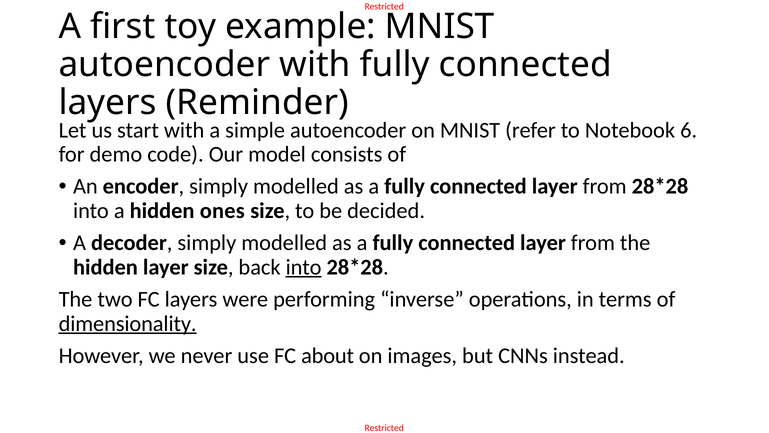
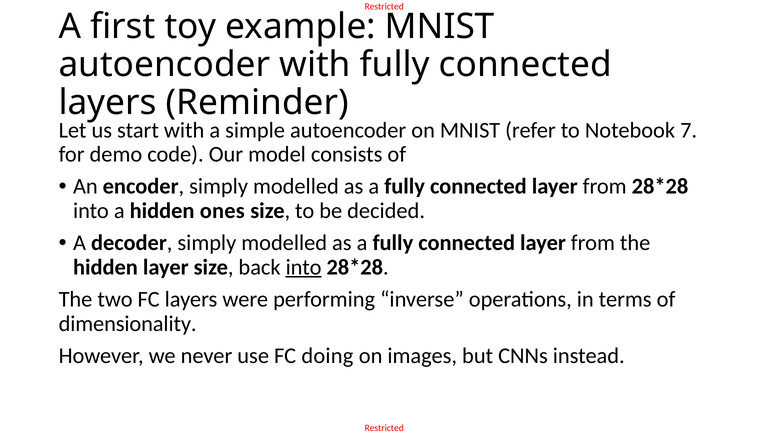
6: 6 -> 7
dimensionality underline: present -> none
about: about -> doing
